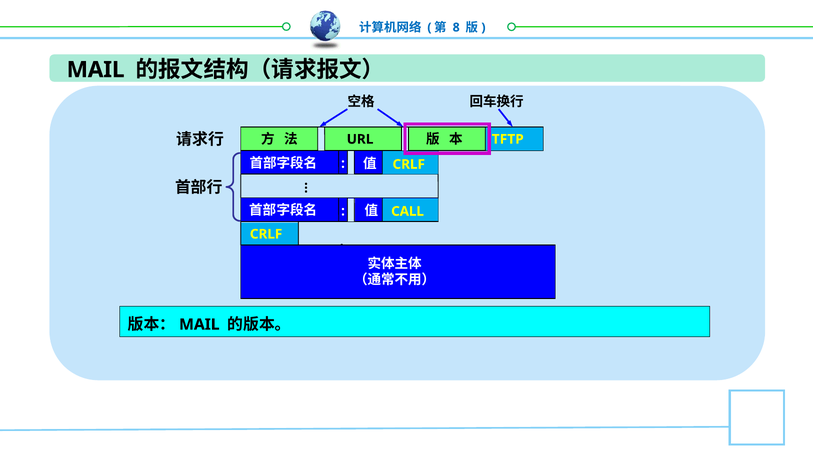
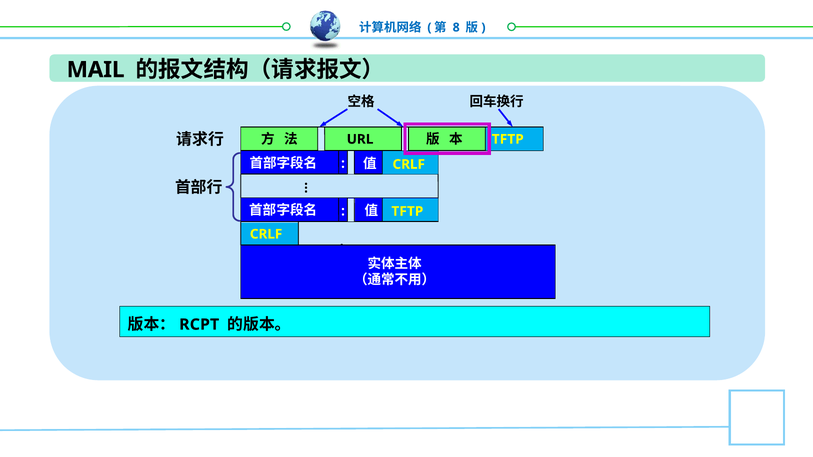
CALL at (408, 211): CALL -> TFTP
MAIL at (199, 325): MAIL -> RCPT
